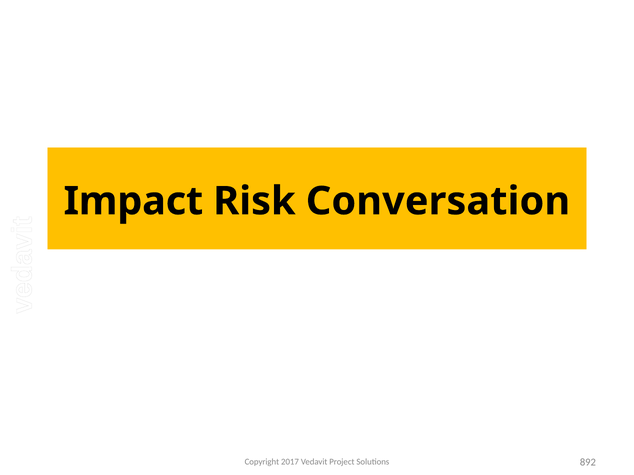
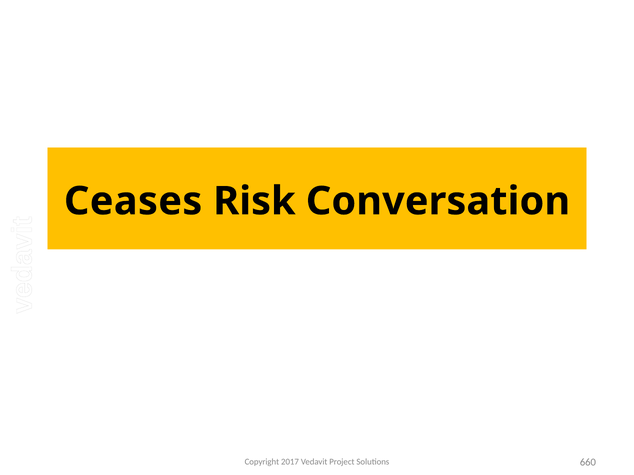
Impact: Impact -> Ceases
892: 892 -> 660
